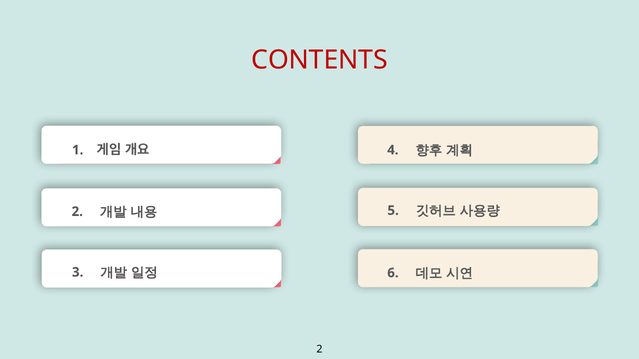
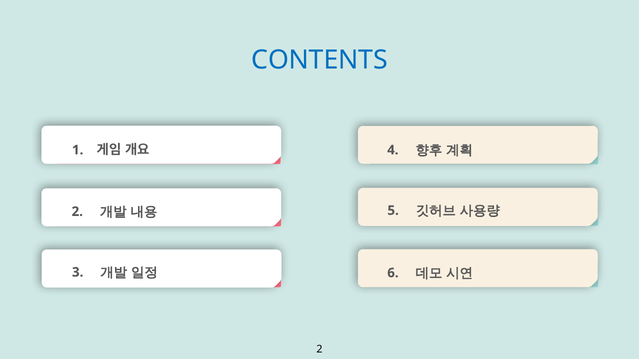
CONTENTS colour: red -> blue
